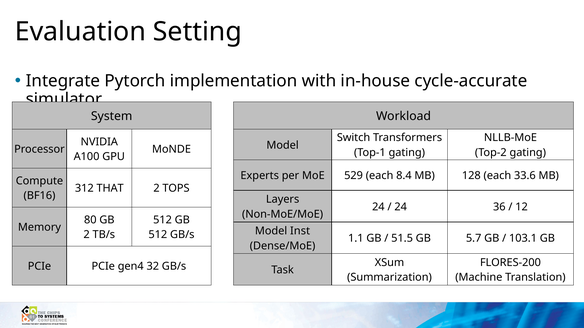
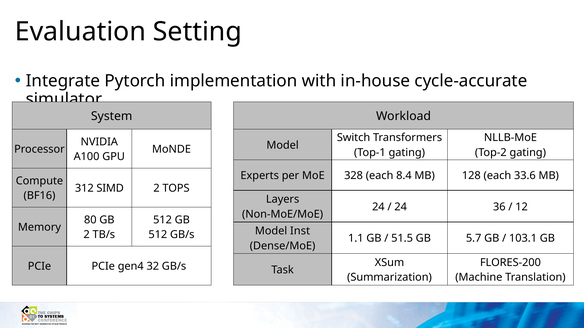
529: 529 -> 328
THAT: THAT -> SIMD
